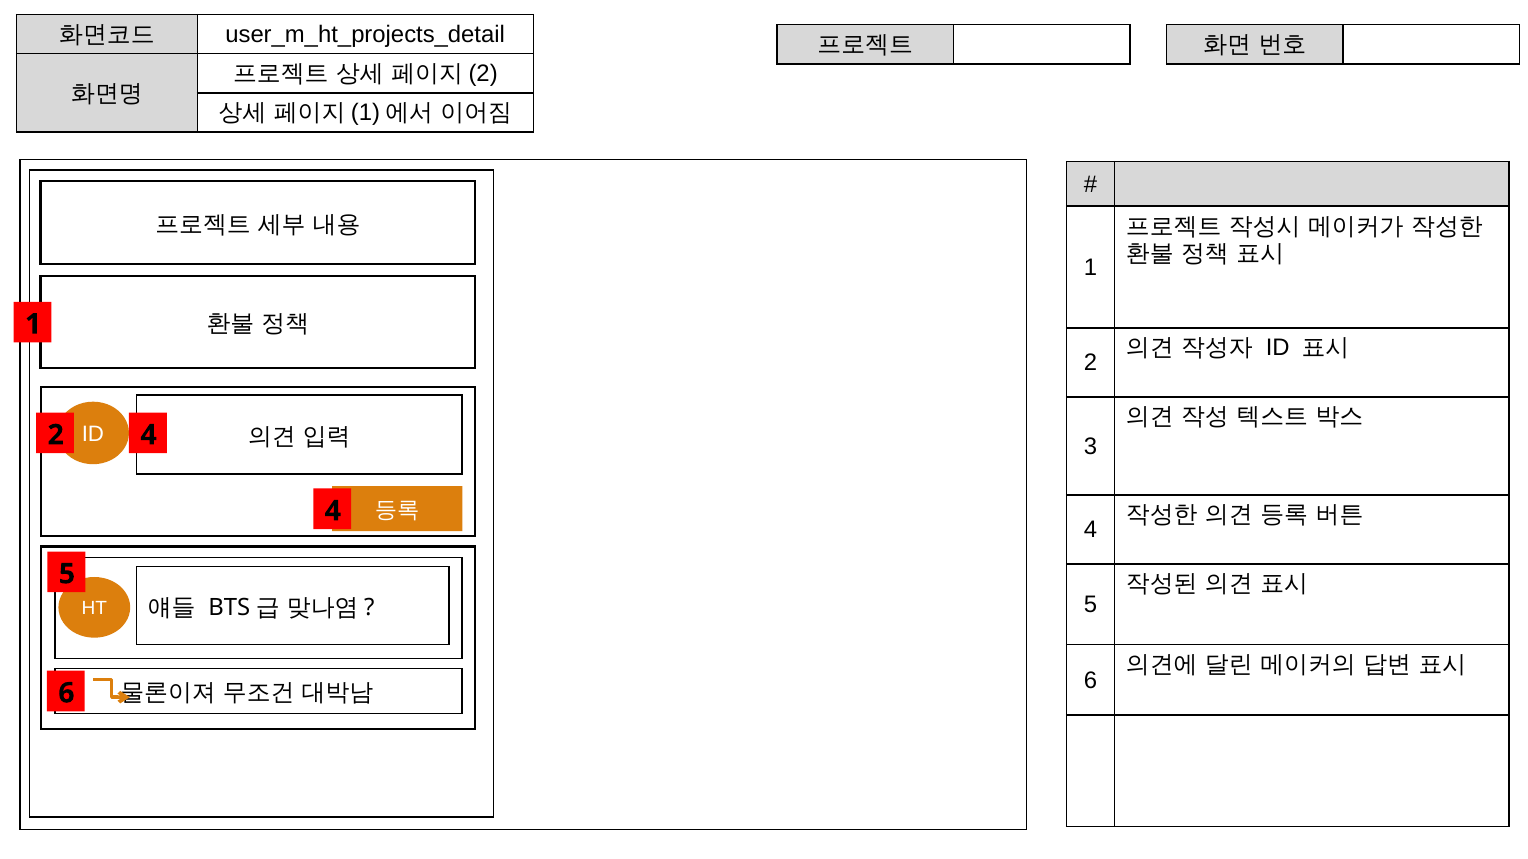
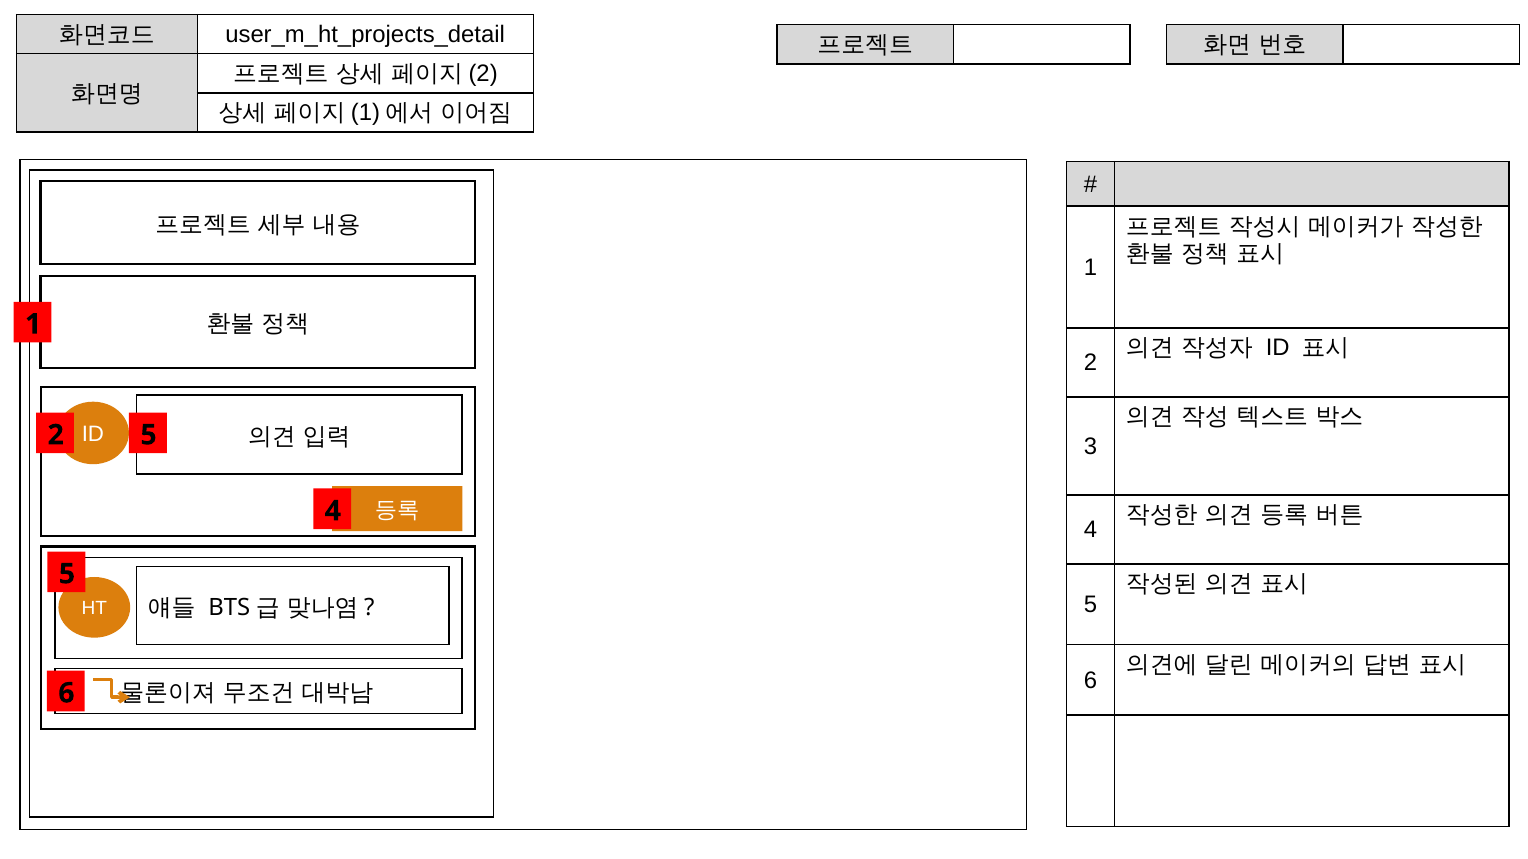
2 4: 4 -> 5
